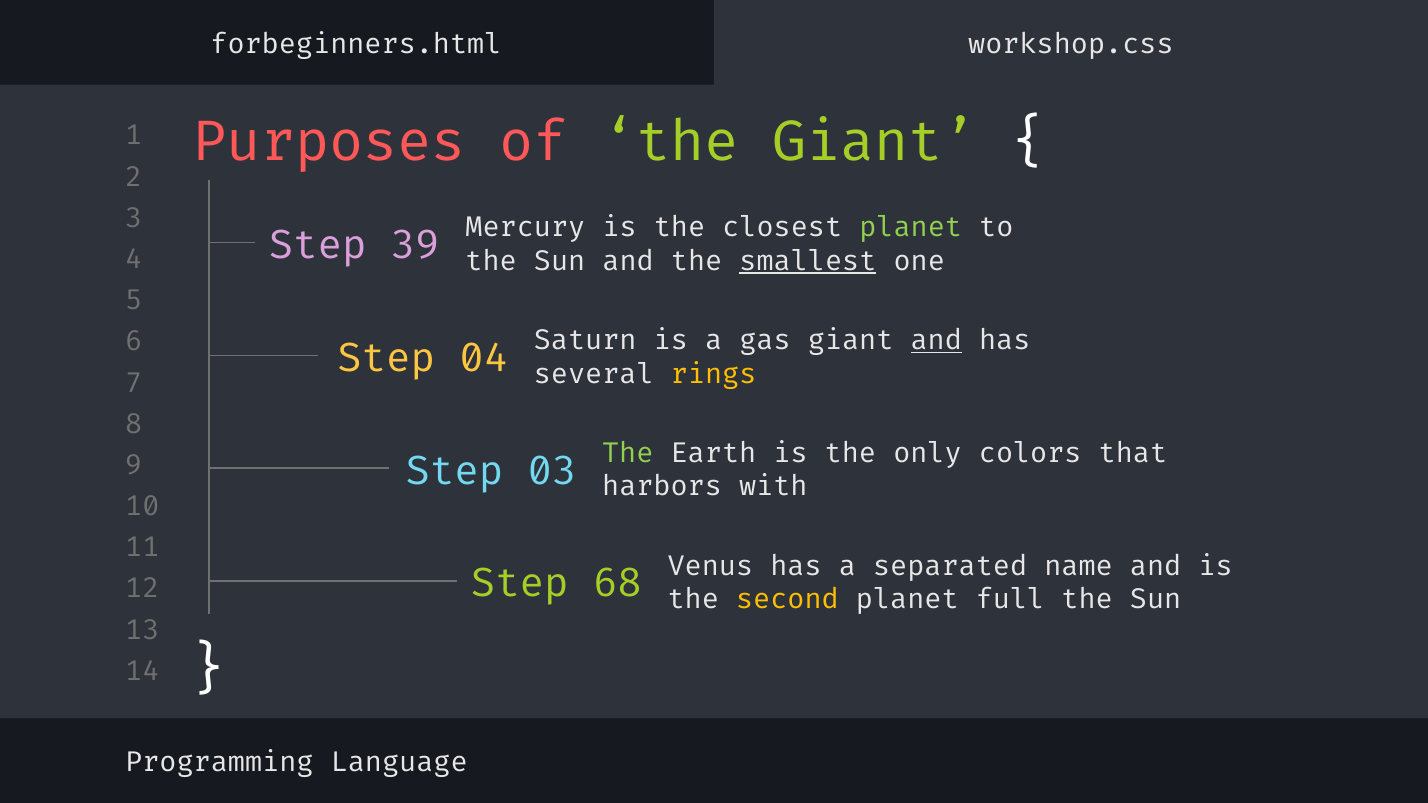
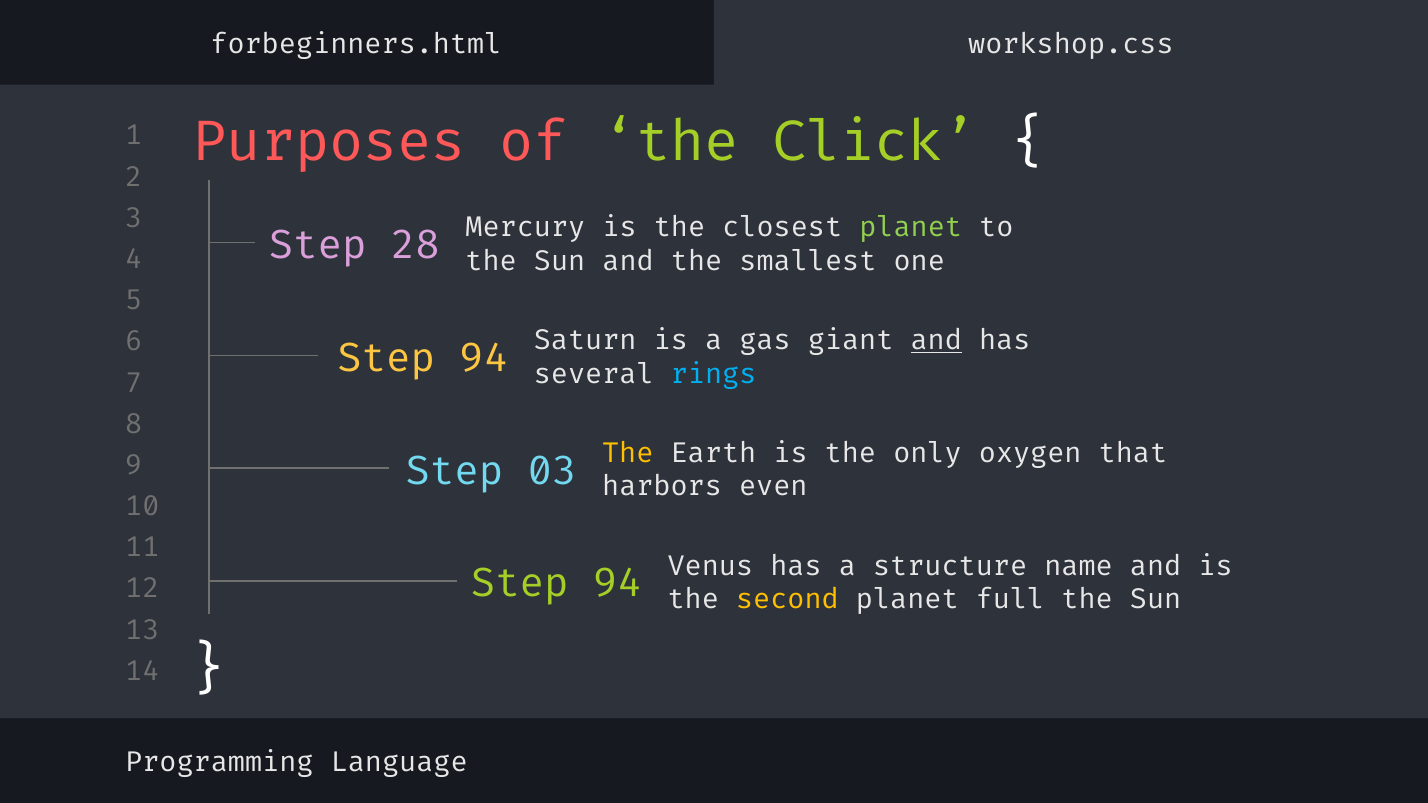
the Giant: Giant -> Click
39: 39 -> 28
smallest underline: present -> none
04 at (484, 358): 04 -> 94
rings colour: yellow -> light blue
The at (628, 454) colour: light green -> yellow
colors: colors -> oxygen
with: with -> even
68 at (617, 584): 68 -> 94
separated: separated -> structure
